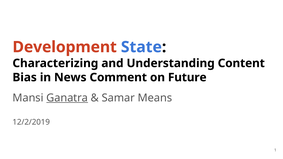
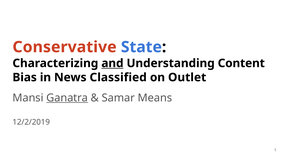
Development: Development -> Conservative
and underline: none -> present
Comment: Comment -> Classified
Future: Future -> Outlet
